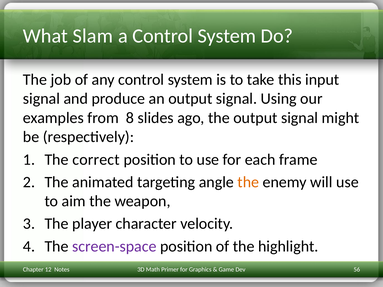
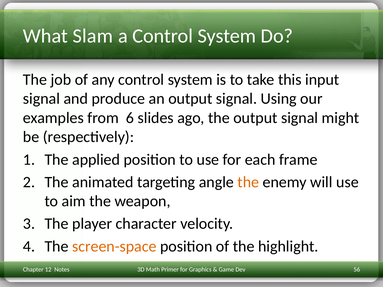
8: 8 -> 6
correct: correct -> applied
screen-space colour: purple -> orange
